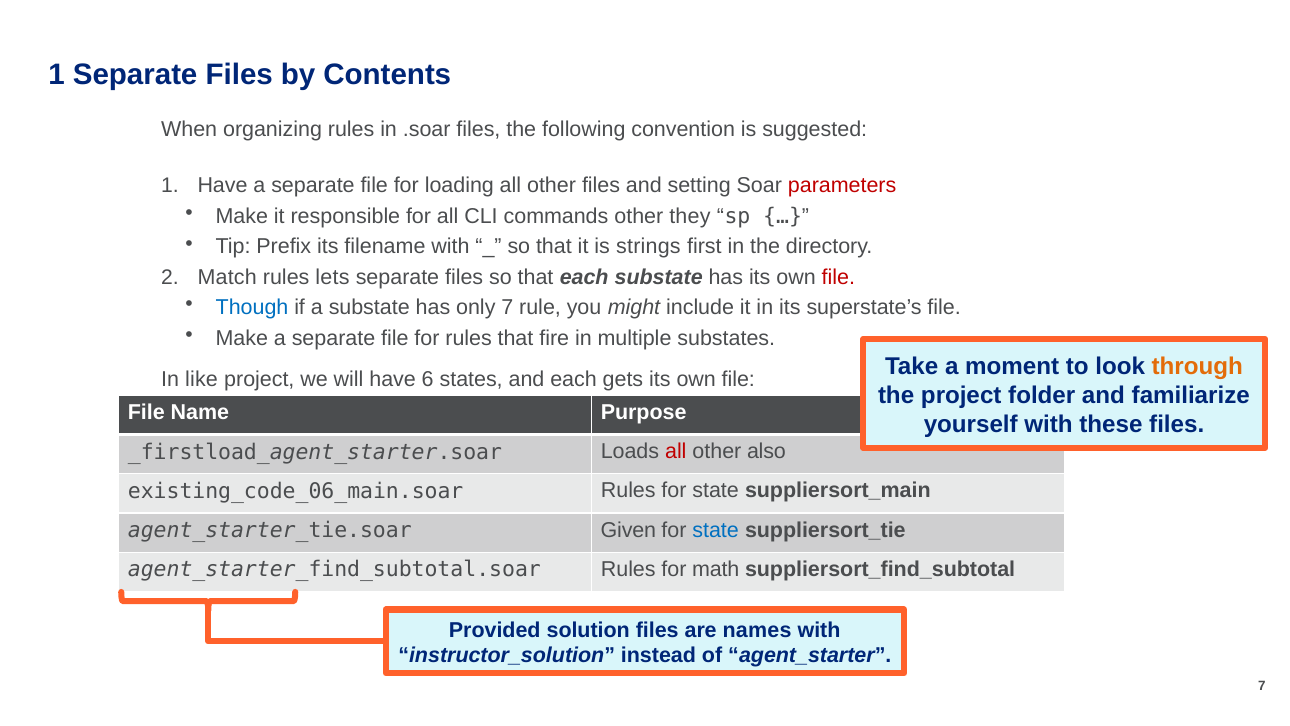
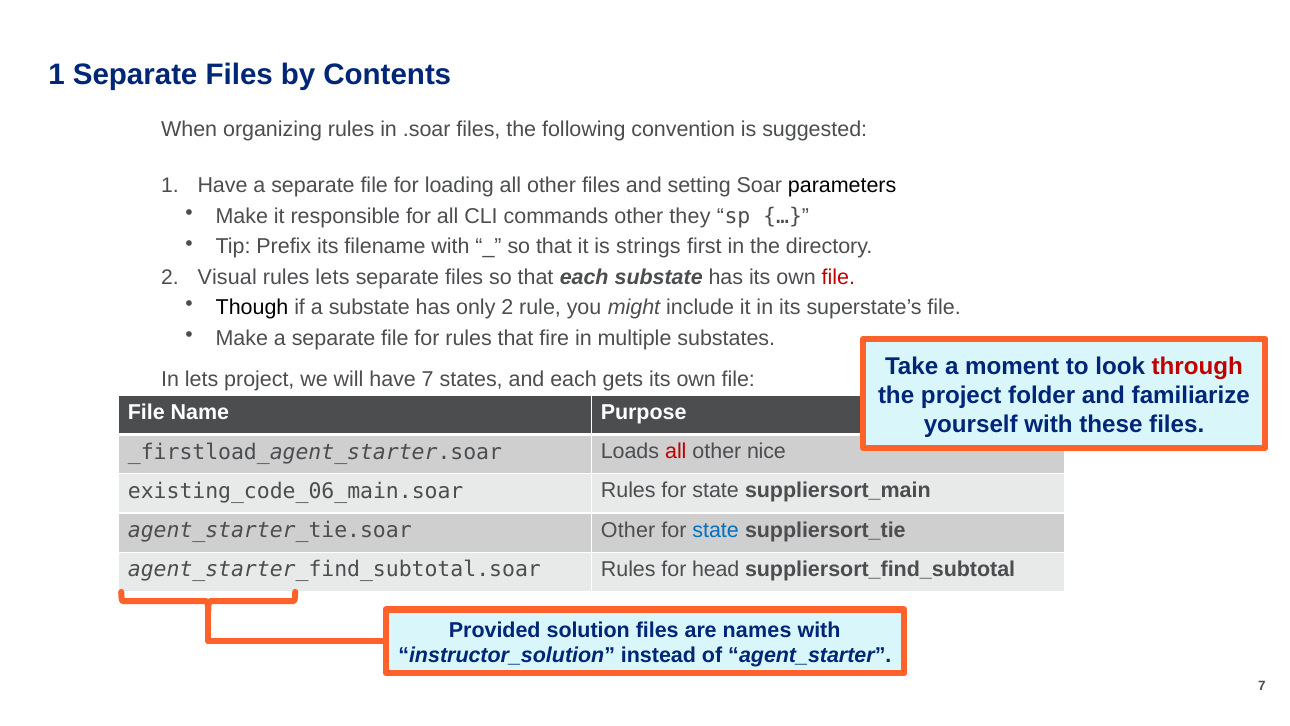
parameters colour: red -> black
Match: Match -> Visual
Though colour: blue -> black
only 7: 7 -> 2
through colour: orange -> red
In like: like -> lets
have 6: 6 -> 7
also: also -> nice
Given at (628, 530): Given -> Other
math: math -> head
